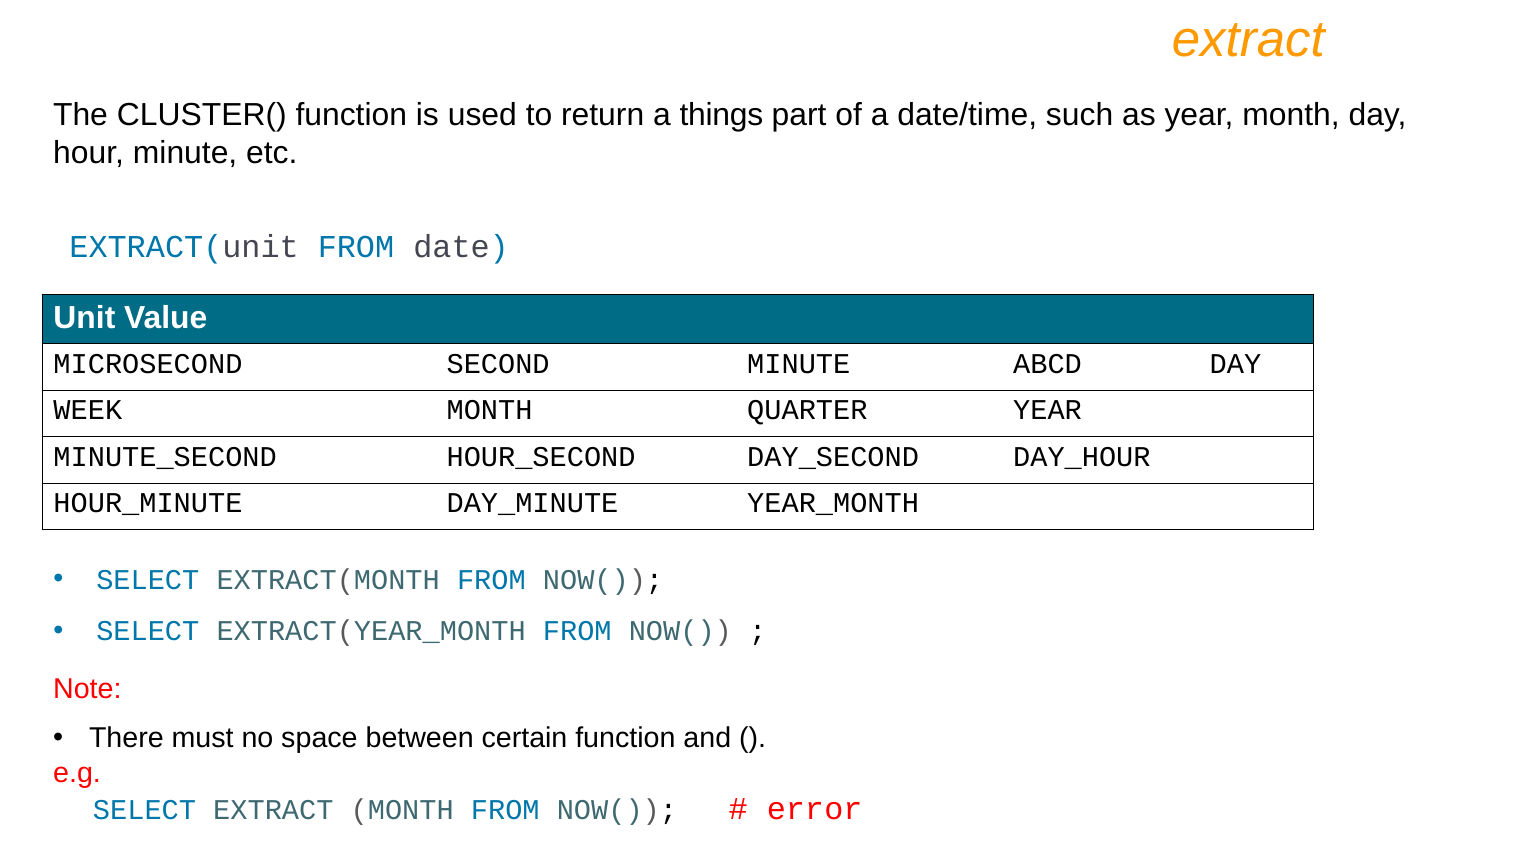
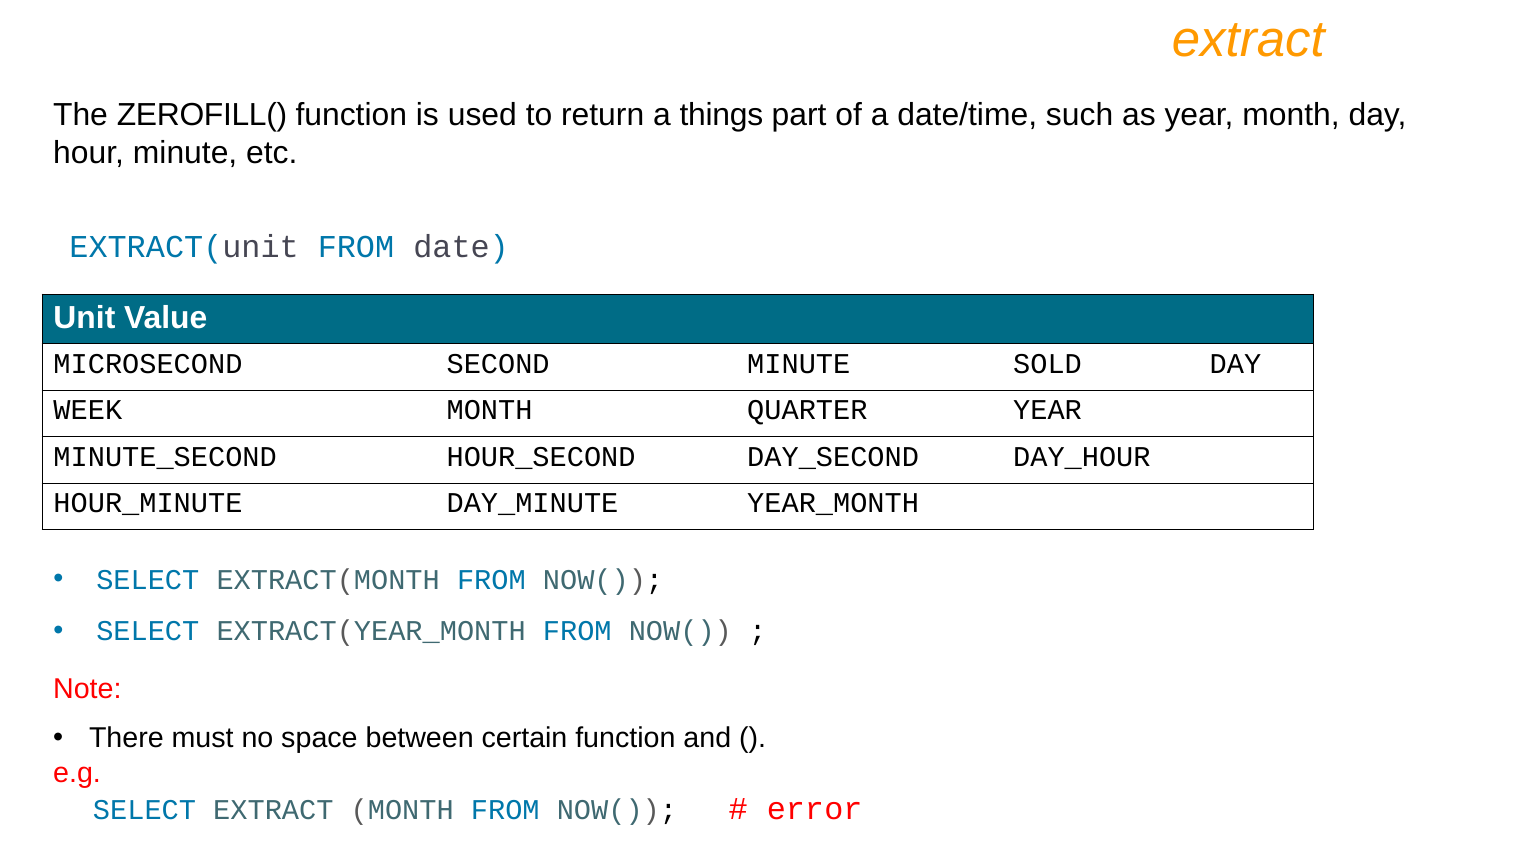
CLUSTER(: CLUSTER( -> ZEROFILL(
ABCD: ABCD -> SOLD
